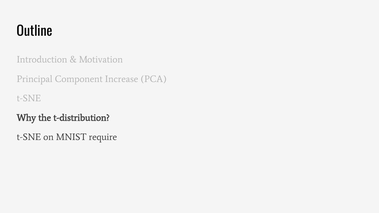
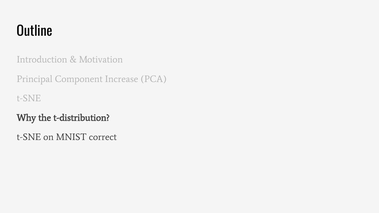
require: require -> correct
